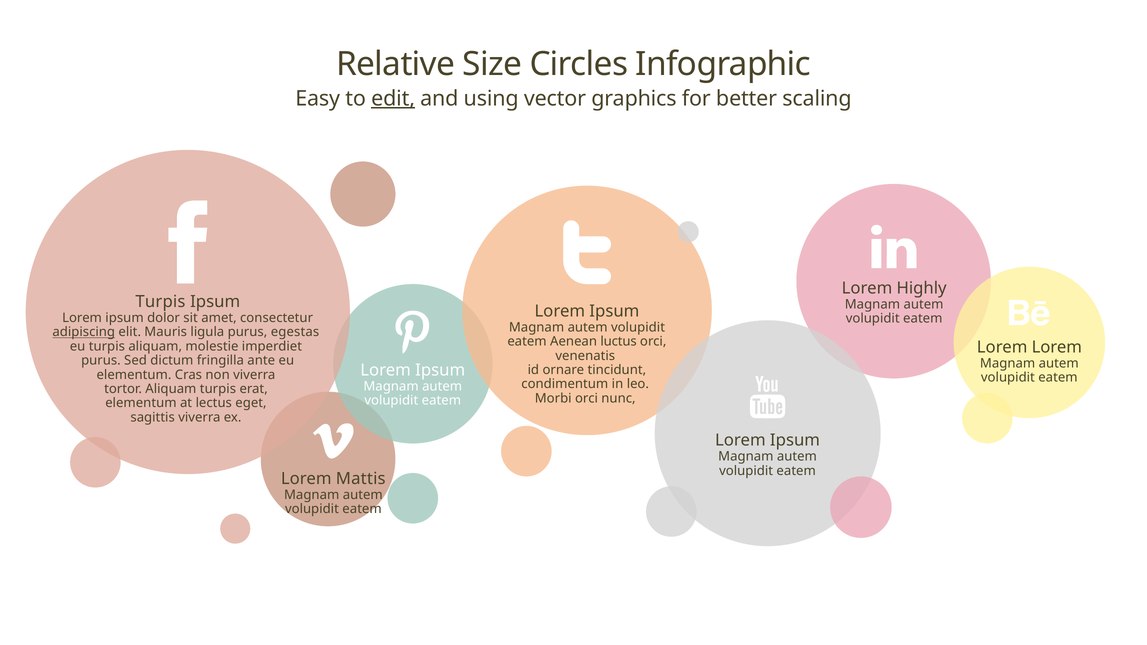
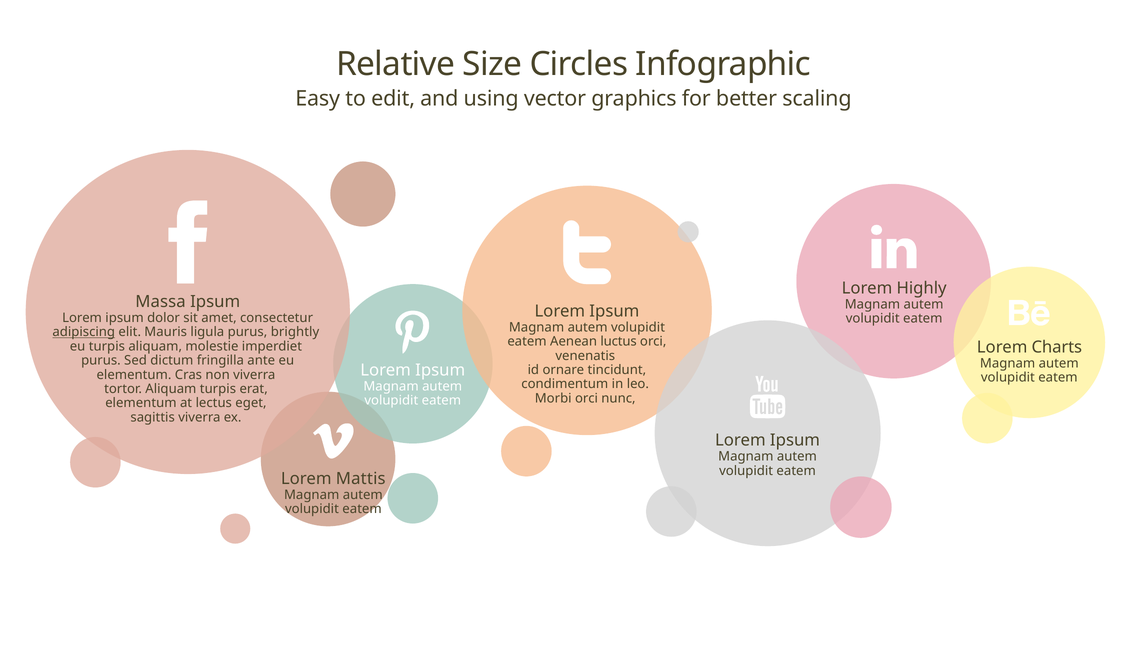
edit underline: present -> none
Turpis at (160, 302): Turpis -> Massa
egestas: egestas -> brightly
Lorem Lorem: Lorem -> Charts
